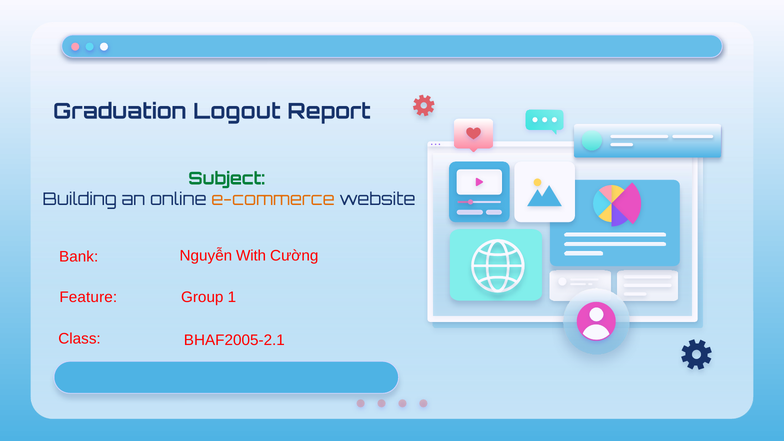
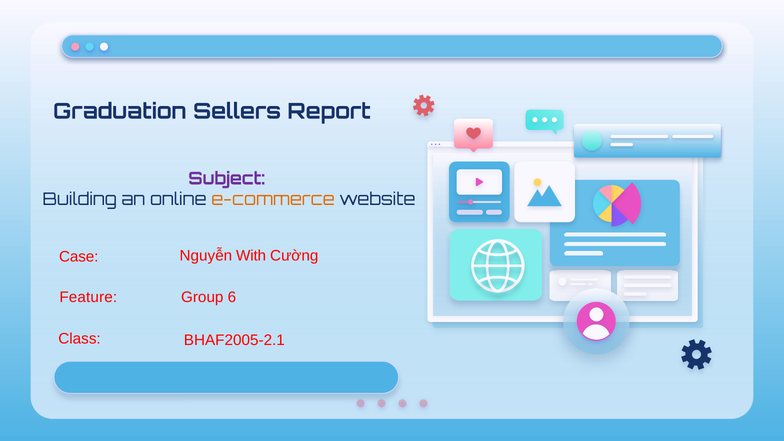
Logout: Logout -> Sellers
Subject colour: green -> purple
Bank: Bank -> Case
1: 1 -> 6
